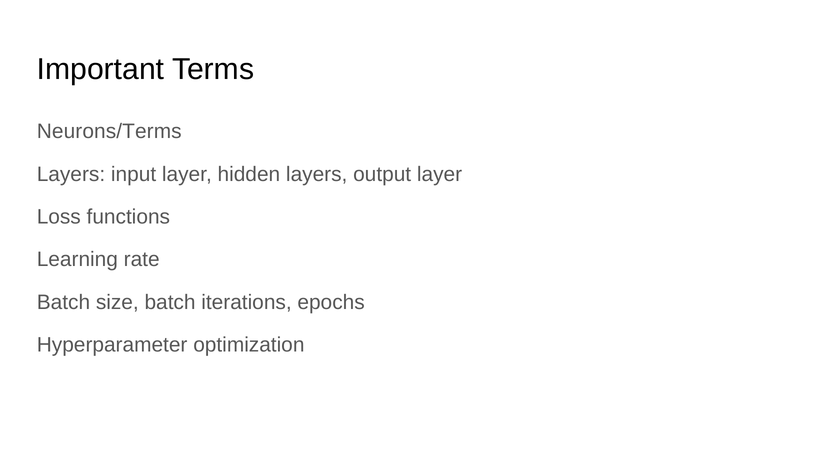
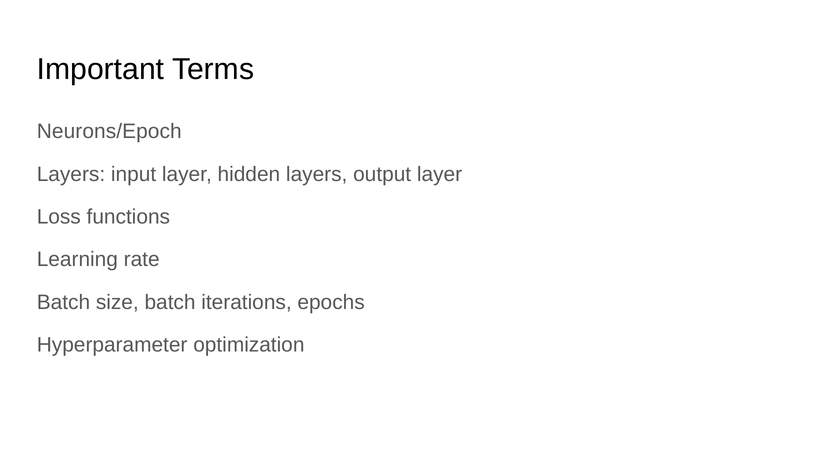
Neurons/Terms: Neurons/Terms -> Neurons/Epoch
